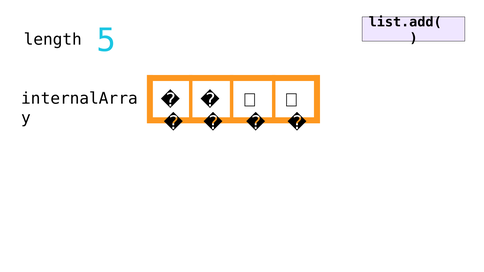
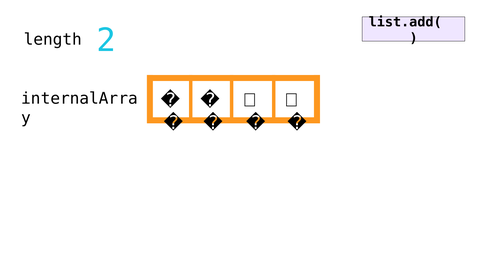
5: 5 -> 2
